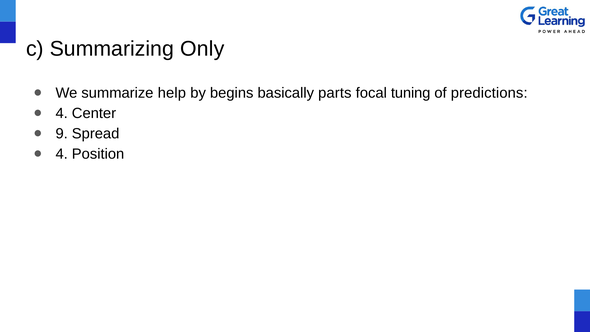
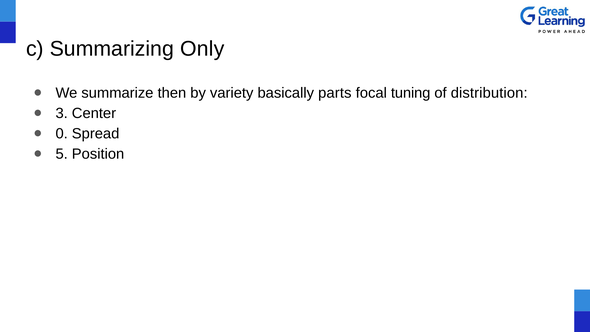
help: help -> then
begins: begins -> variety
predictions: predictions -> distribution
4 at (62, 113): 4 -> 3
9: 9 -> 0
4 at (62, 154): 4 -> 5
